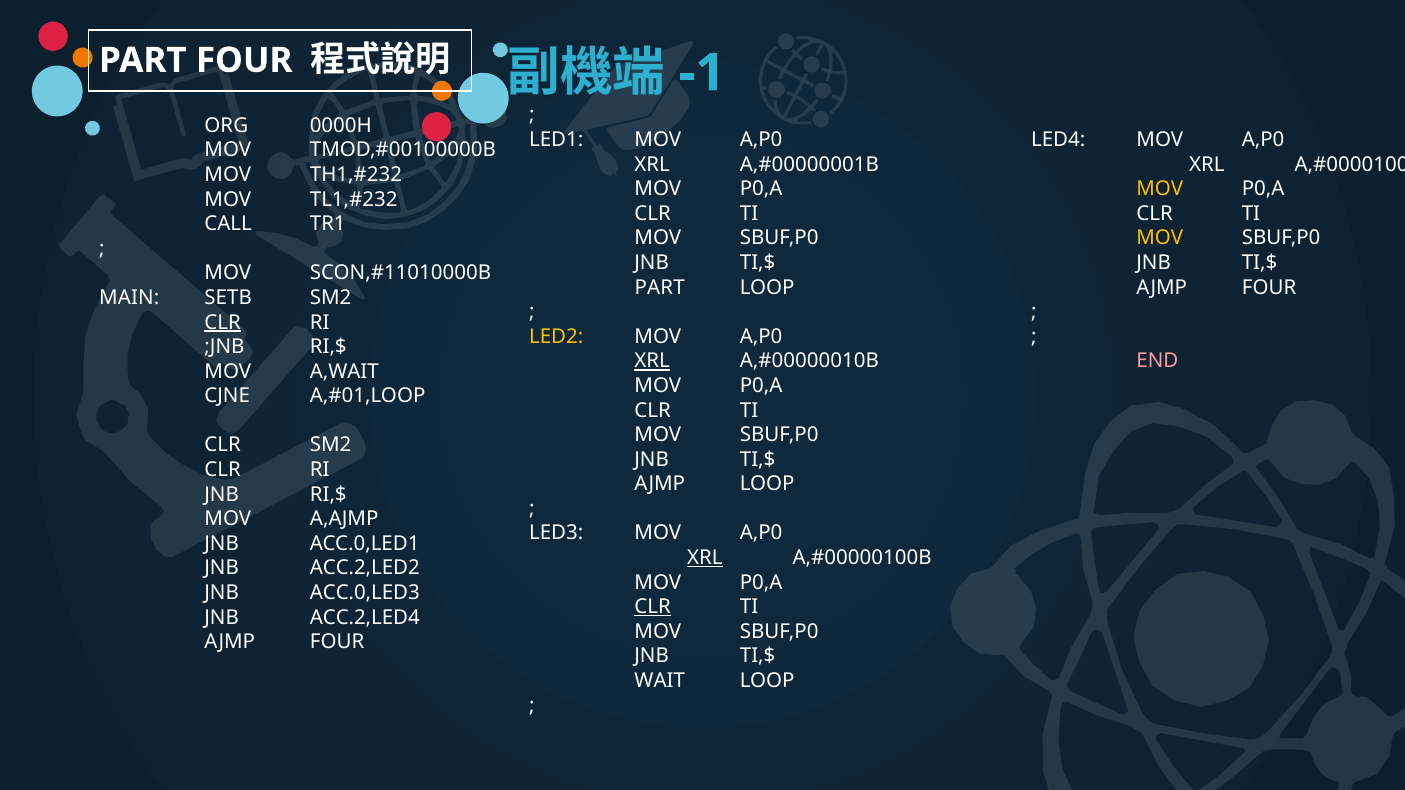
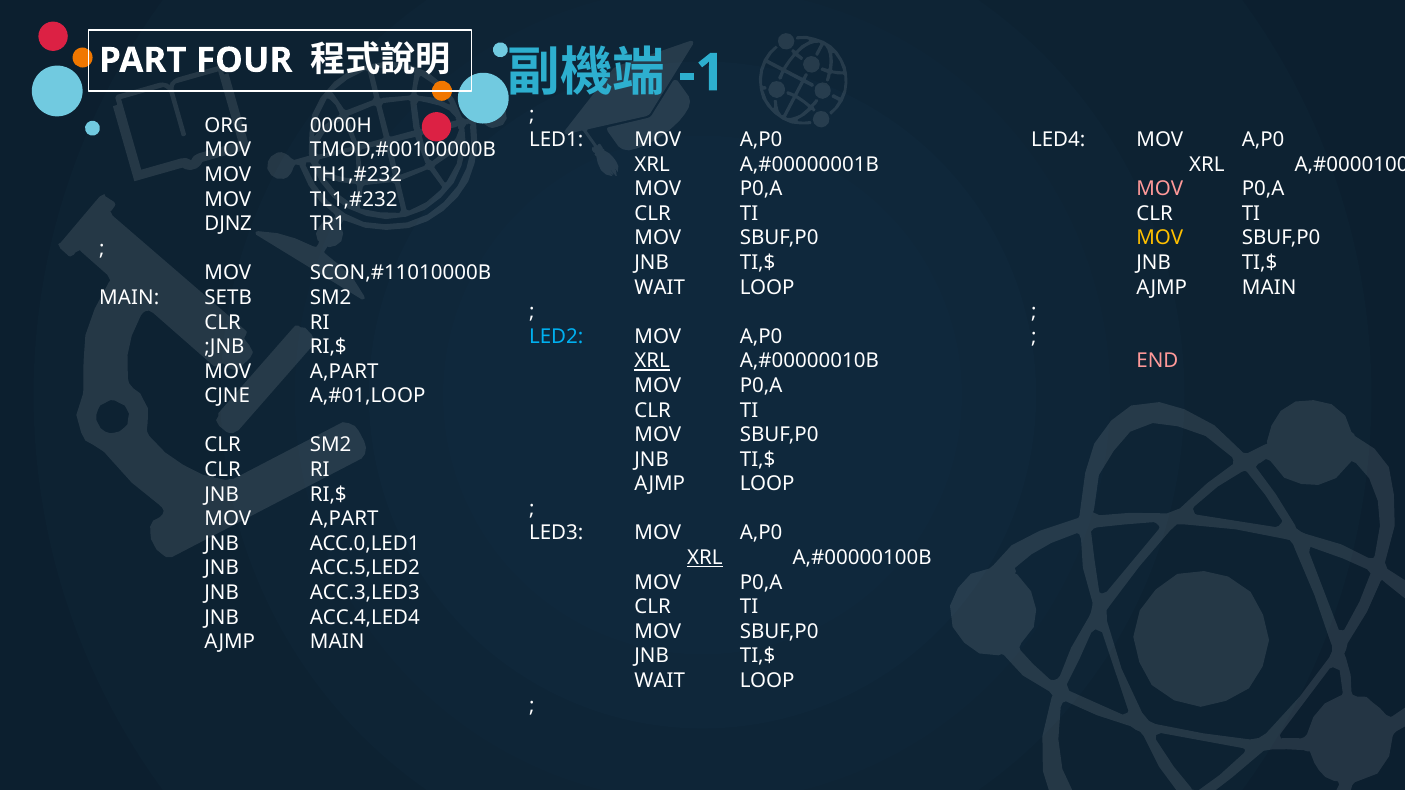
MOV at (1160, 189) colour: yellow -> pink
CALL: CALL -> DJNZ
PART at (660, 287): PART -> WAIT
FOUR at (1269, 287): FOUR -> MAIN
CLR at (223, 322) underline: present -> none
LED2 colour: yellow -> light blue
A,WAIT at (344, 372): A,WAIT -> A,PART
A,AJMP at (344, 519): A,AJMP -> A,PART
ACC.2,LED2: ACC.2,LED2 -> ACC.5,LED2
ACC.0,LED3: ACC.0,LED3 -> ACC.3,LED3
CLR at (653, 607) underline: present -> none
ACC.2,LED4: ACC.2,LED4 -> ACC.4,LED4
FOUR at (337, 642): FOUR -> MAIN
